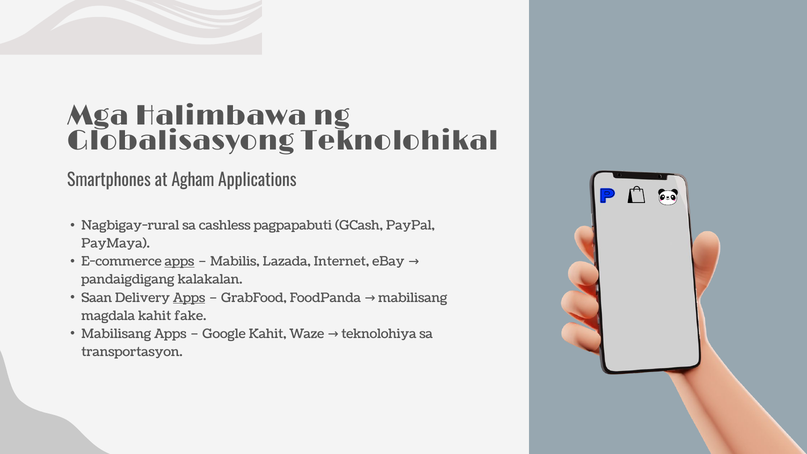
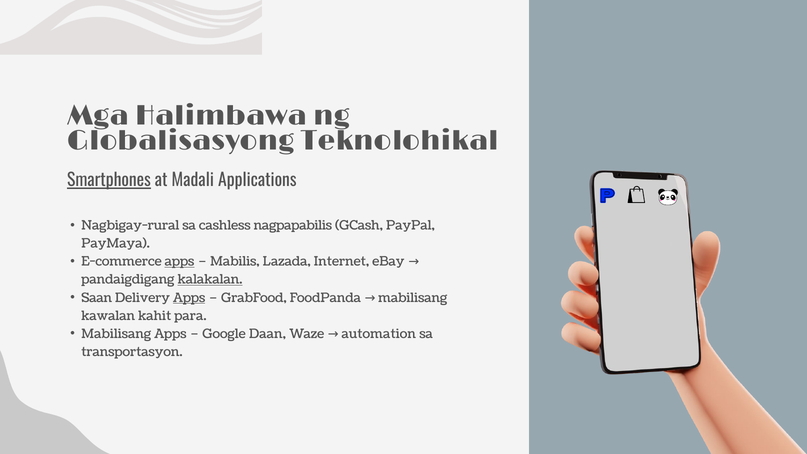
Smartphones underline: none -> present
Agham: Agham -> Madali
pagpapabuti: pagpapabuti -> nagpapabilis
kalakalan underline: none -> present
magdala: magdala -> kawalan
fake: fake -> para
Google Kahit: Kahit -> Daan
teknolohiya: teknolohiya -> automation
